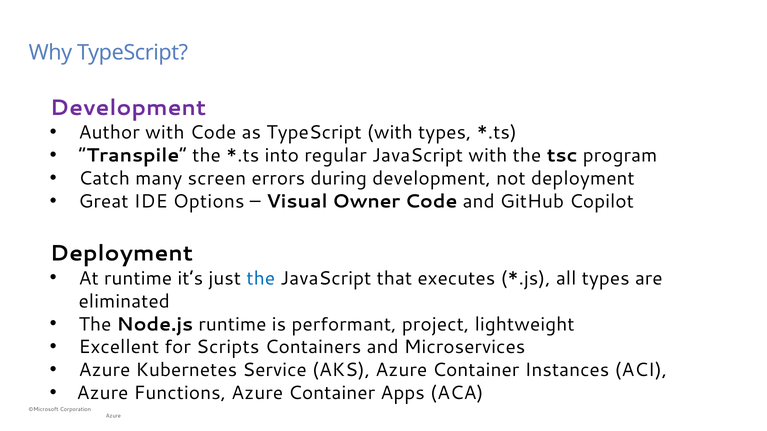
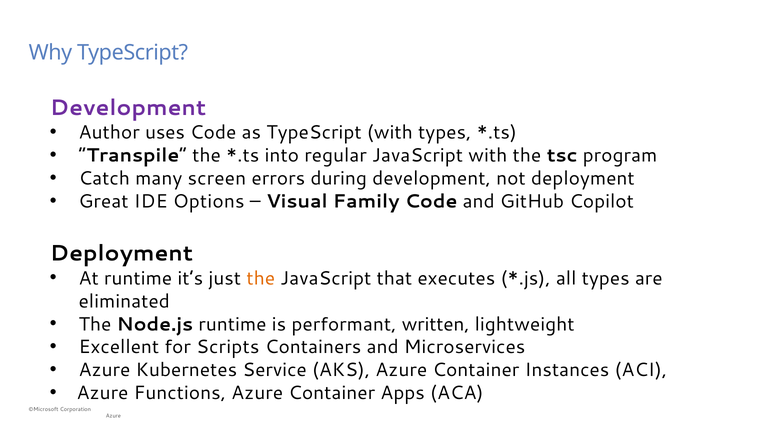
Author with: with -> uses
Owner: Owner -> Family
the at (261, 278) colour: blue -> orange
project: project -> written
